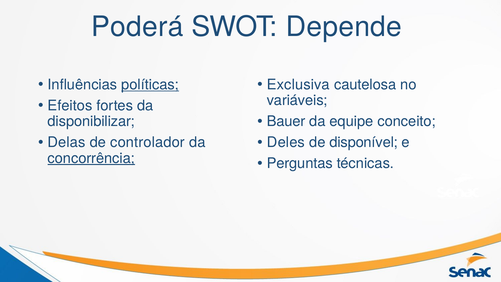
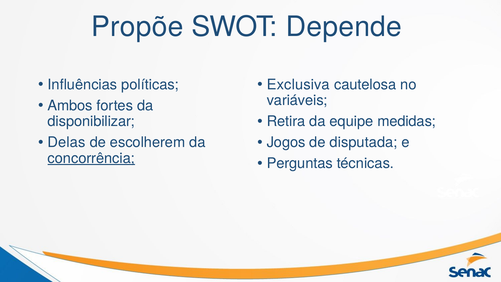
Poderá: Poderá -> Propõe
políticas underline: present -> none
Efeitos: Efeitos -> Ambos
Bauer: Bauer -> Retira
conceito: conceito -> medidas
controlador: controlador -> escolherem
Deles: Deles -> Jogos
disponível: disponível -> disputada
